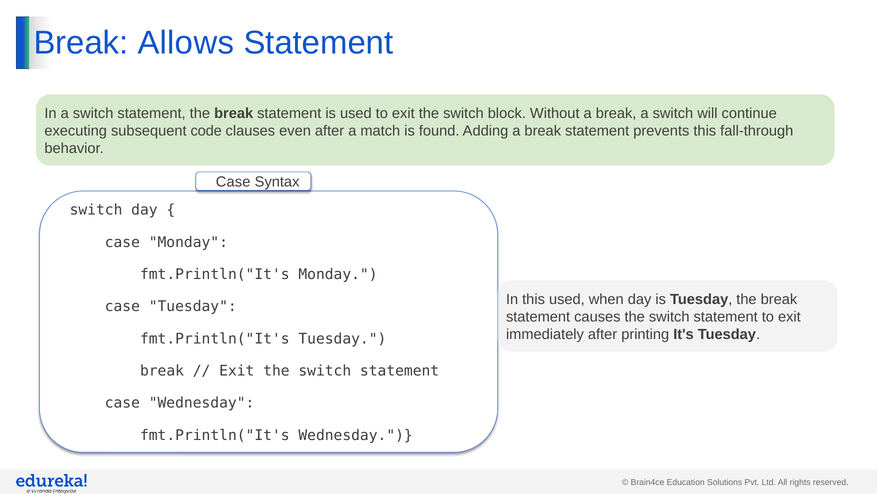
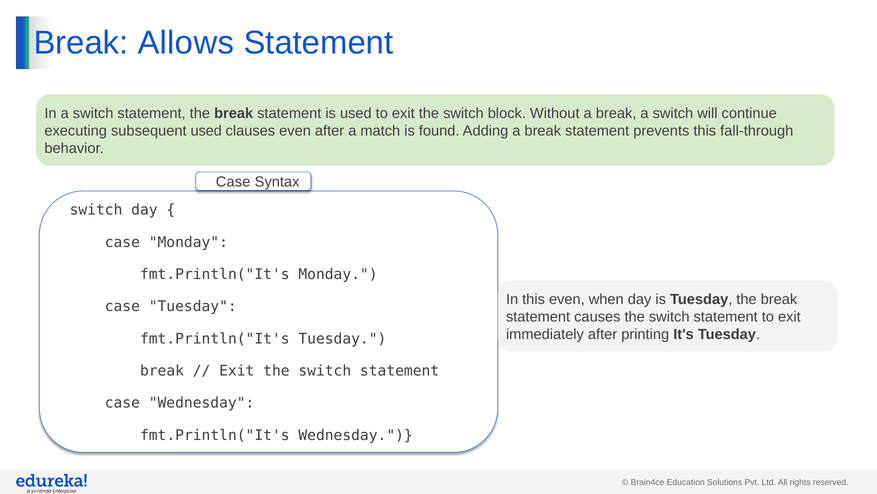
subsequent code: code -> used
this used: used -> even
